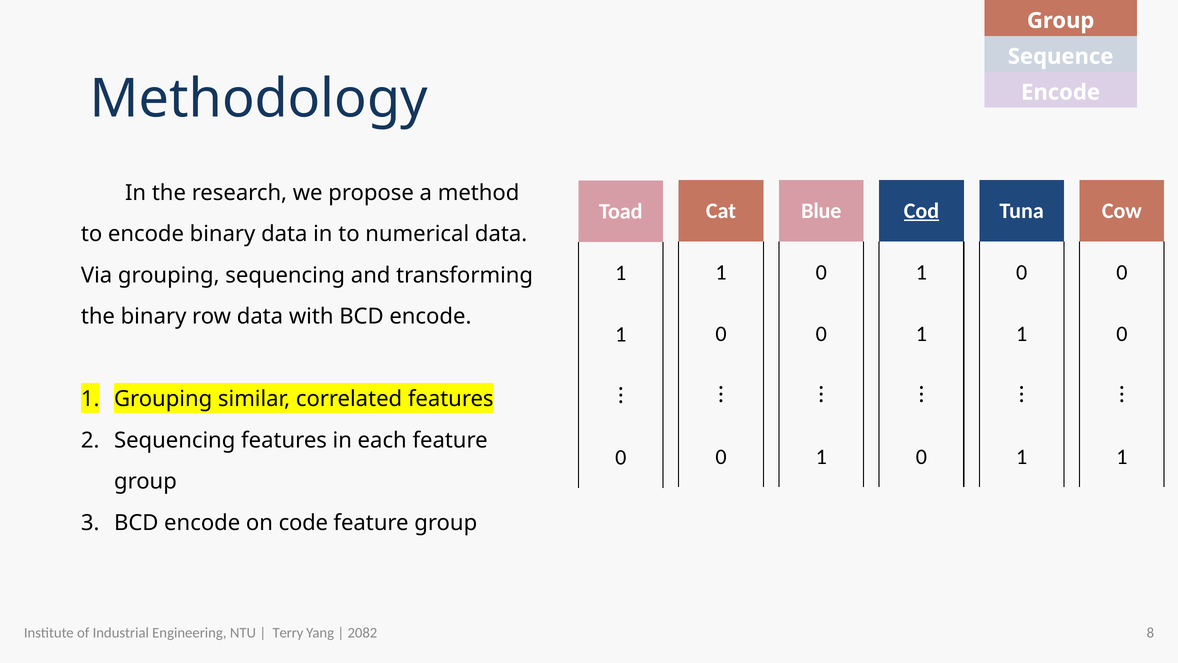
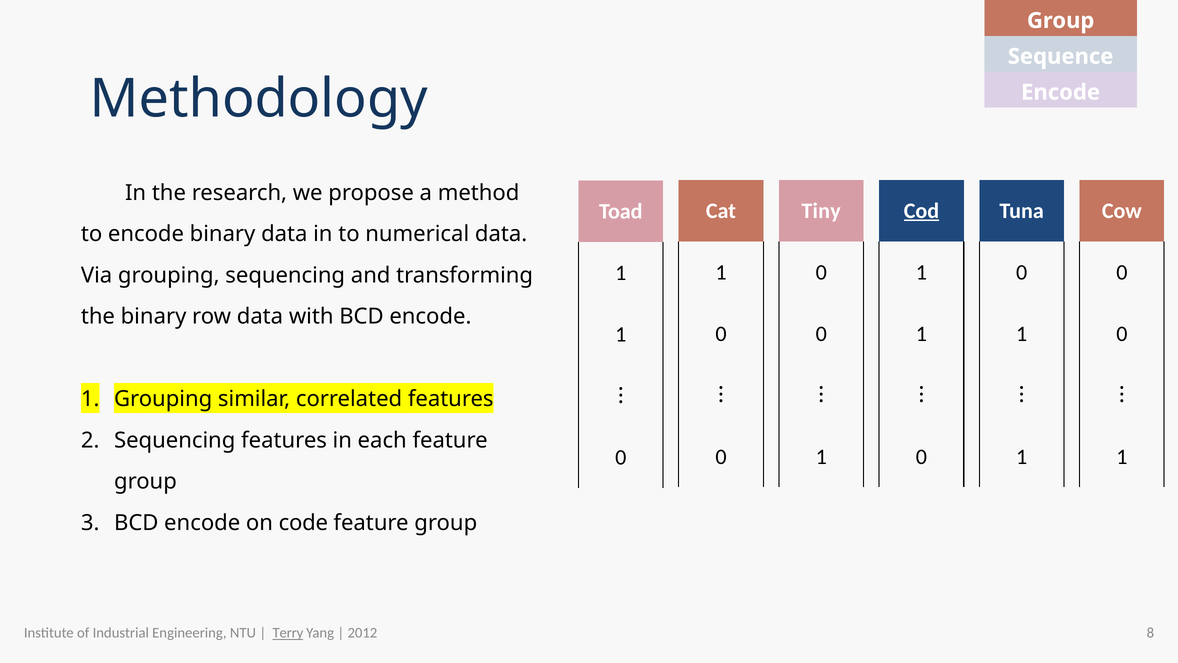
Blue: Blue -> Tiny
Terry underline: none -> present
2082: 2082 -> 2012
